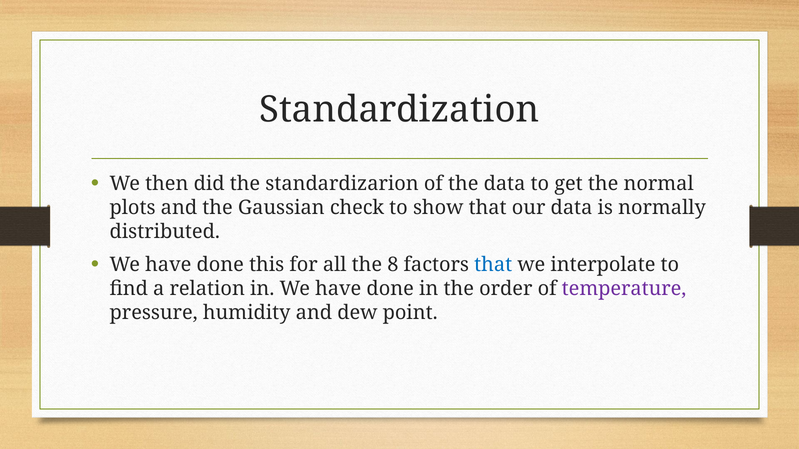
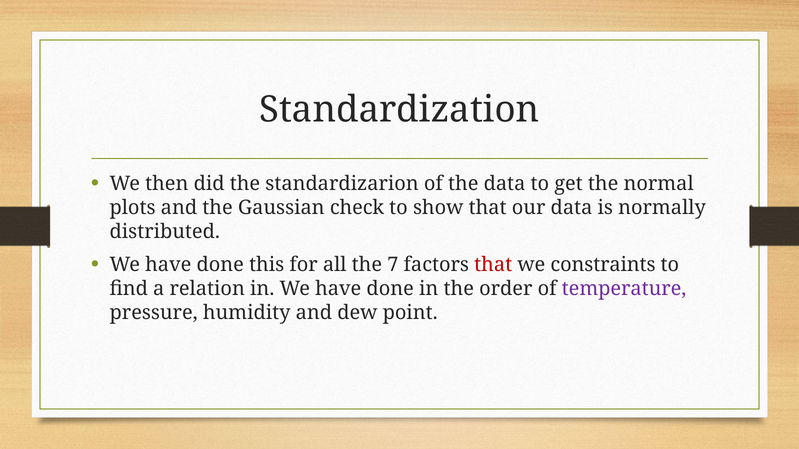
8: 8 -> 7
that at (493, 265) colour: blue -> red
interpolate: interpolate -> constraints
